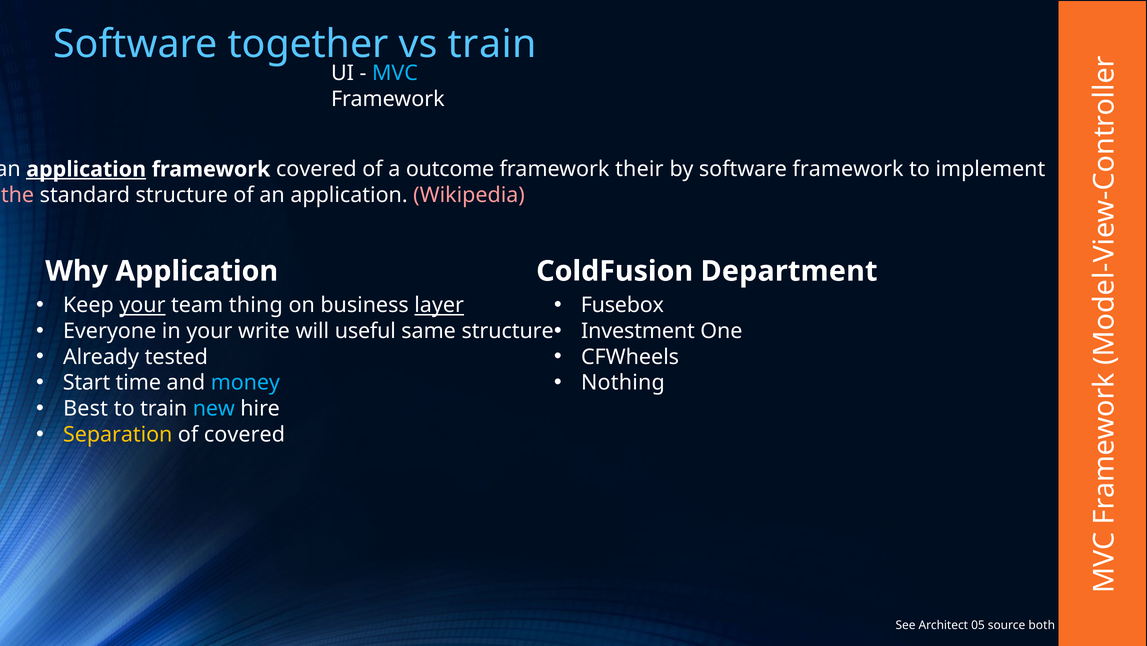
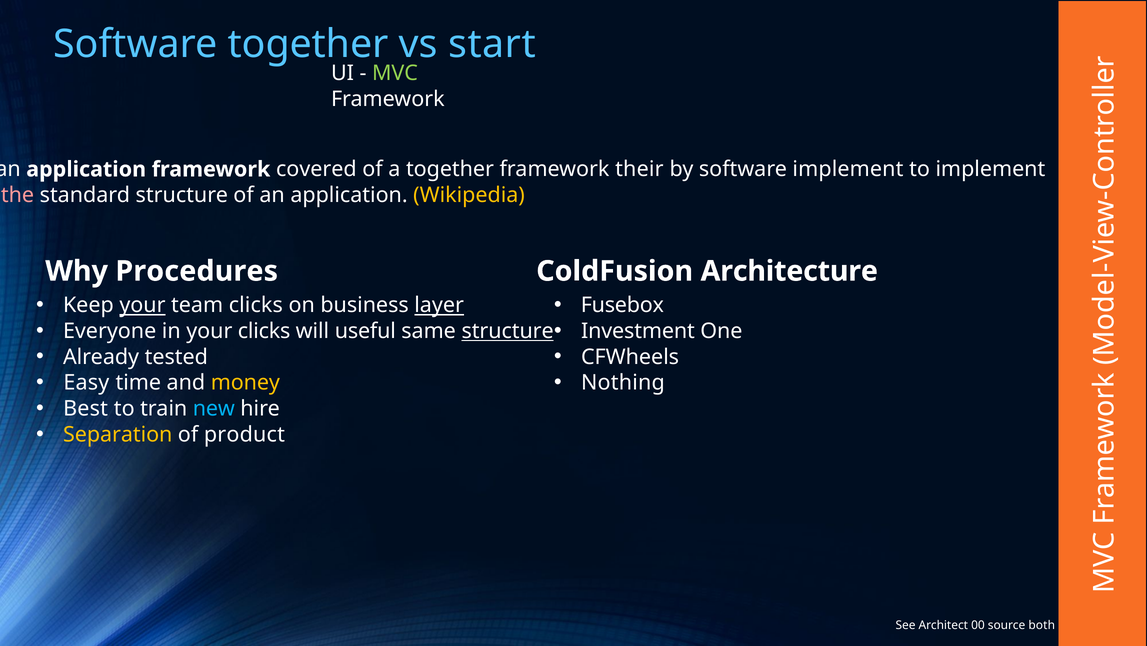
vs train: train -> start
MVC colour: light blue -> light green
application at (86, 169) underline: present -> none
a outcome: outcome -> together
software framework: framework -> implement
Wikipedia colour: pink -> yellow
Why Application: Application -> Procedures
Department: Department -> Architecture
team thing: thing -> clicks
your write: write -> clicks
structure at (508, 331) underline: none -> present
Start: Start -> Easy
money colour: light blue -> yellow
of covered: covered -> product
05: 05 -> 00
